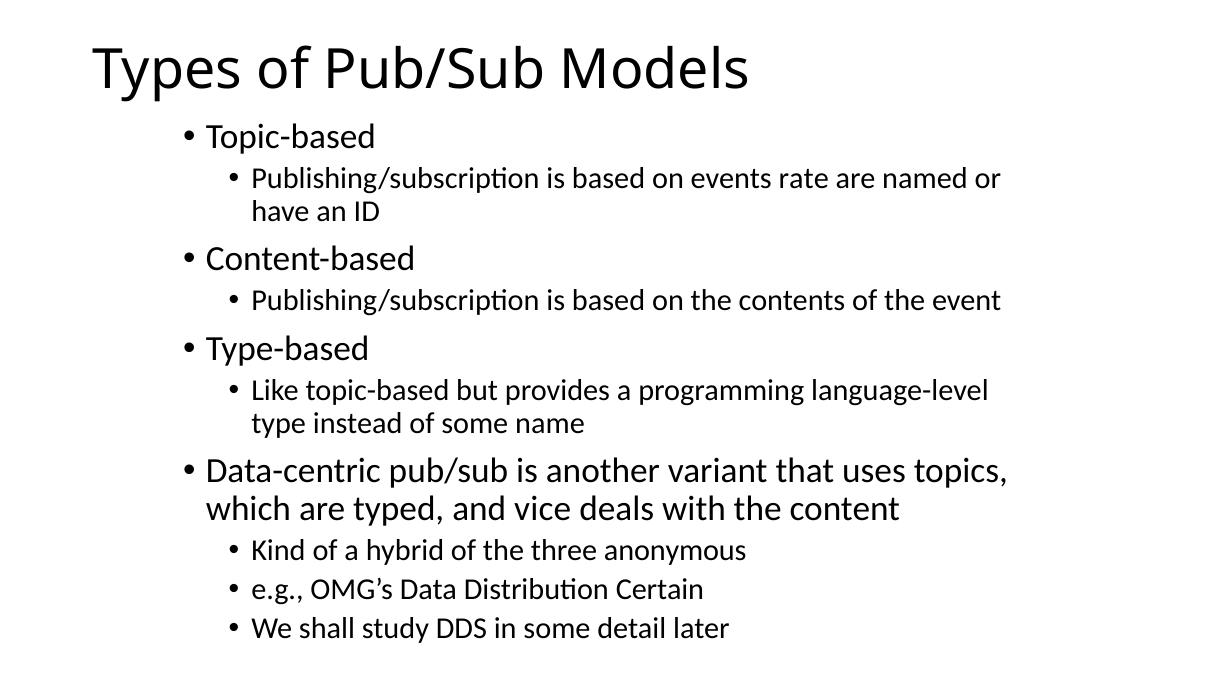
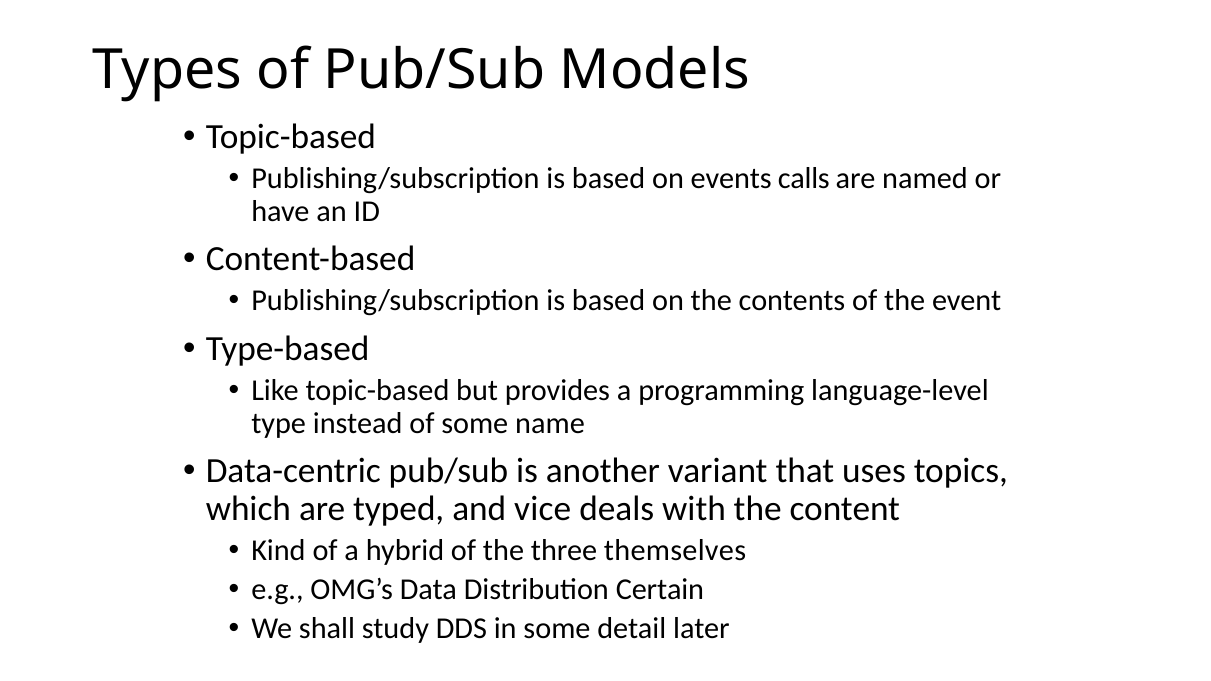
rate: rate -> calls
anonymous: anonymous -> themselves
